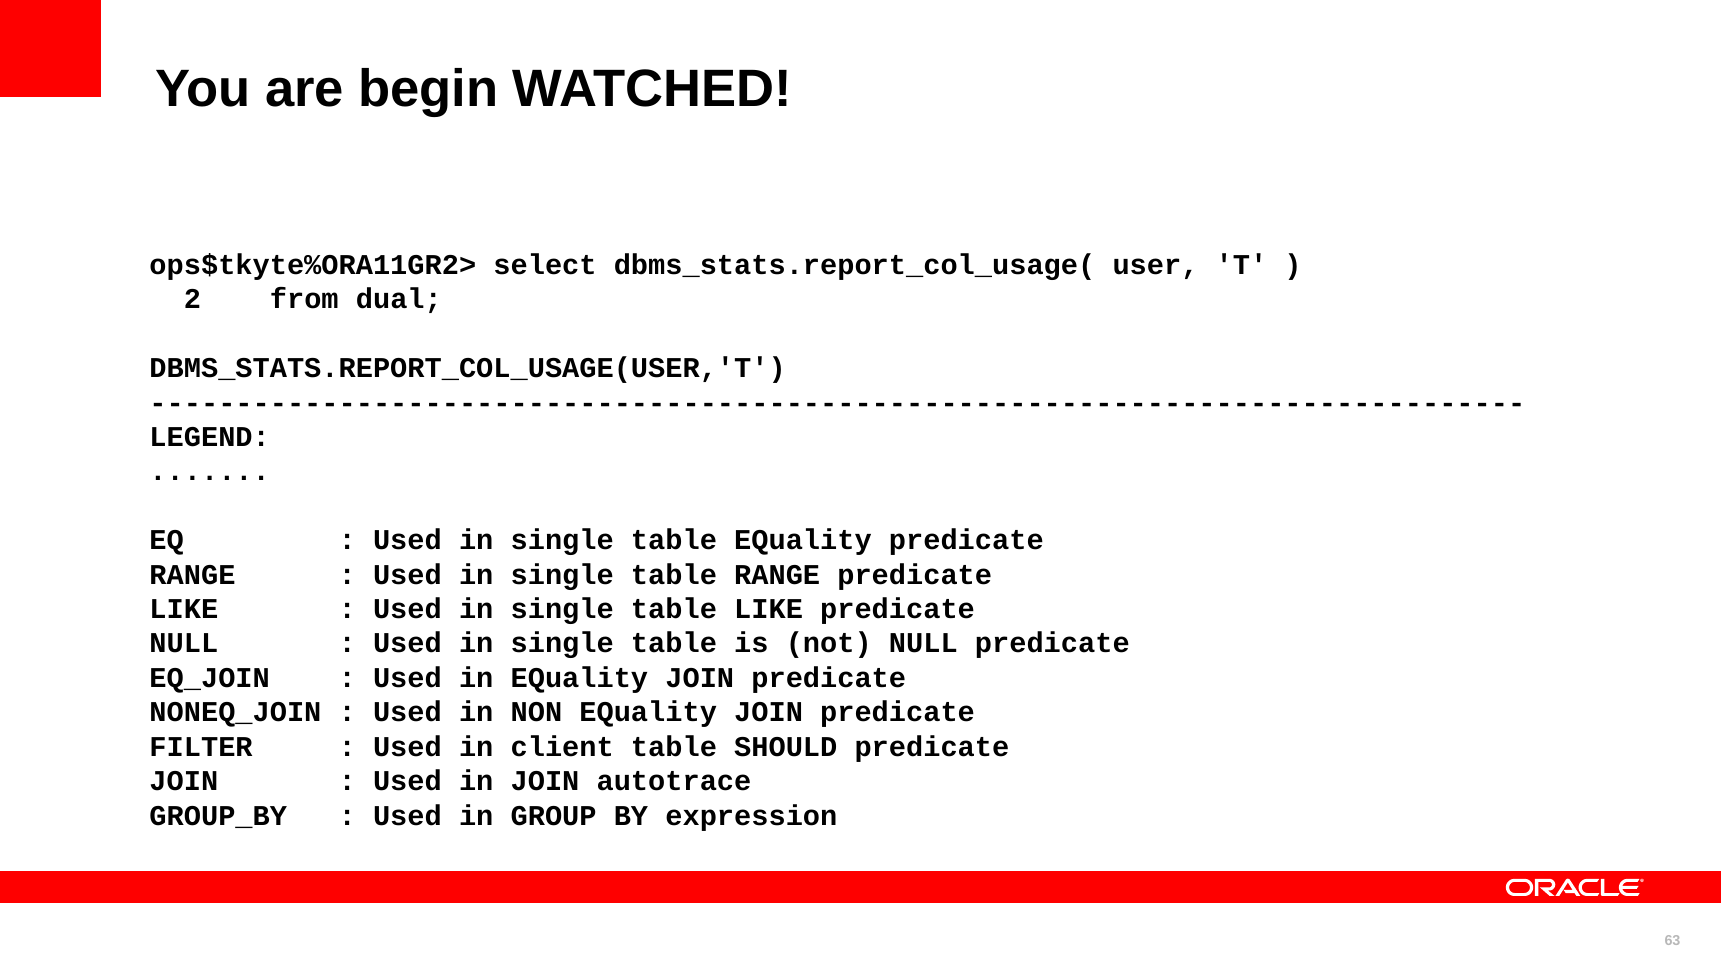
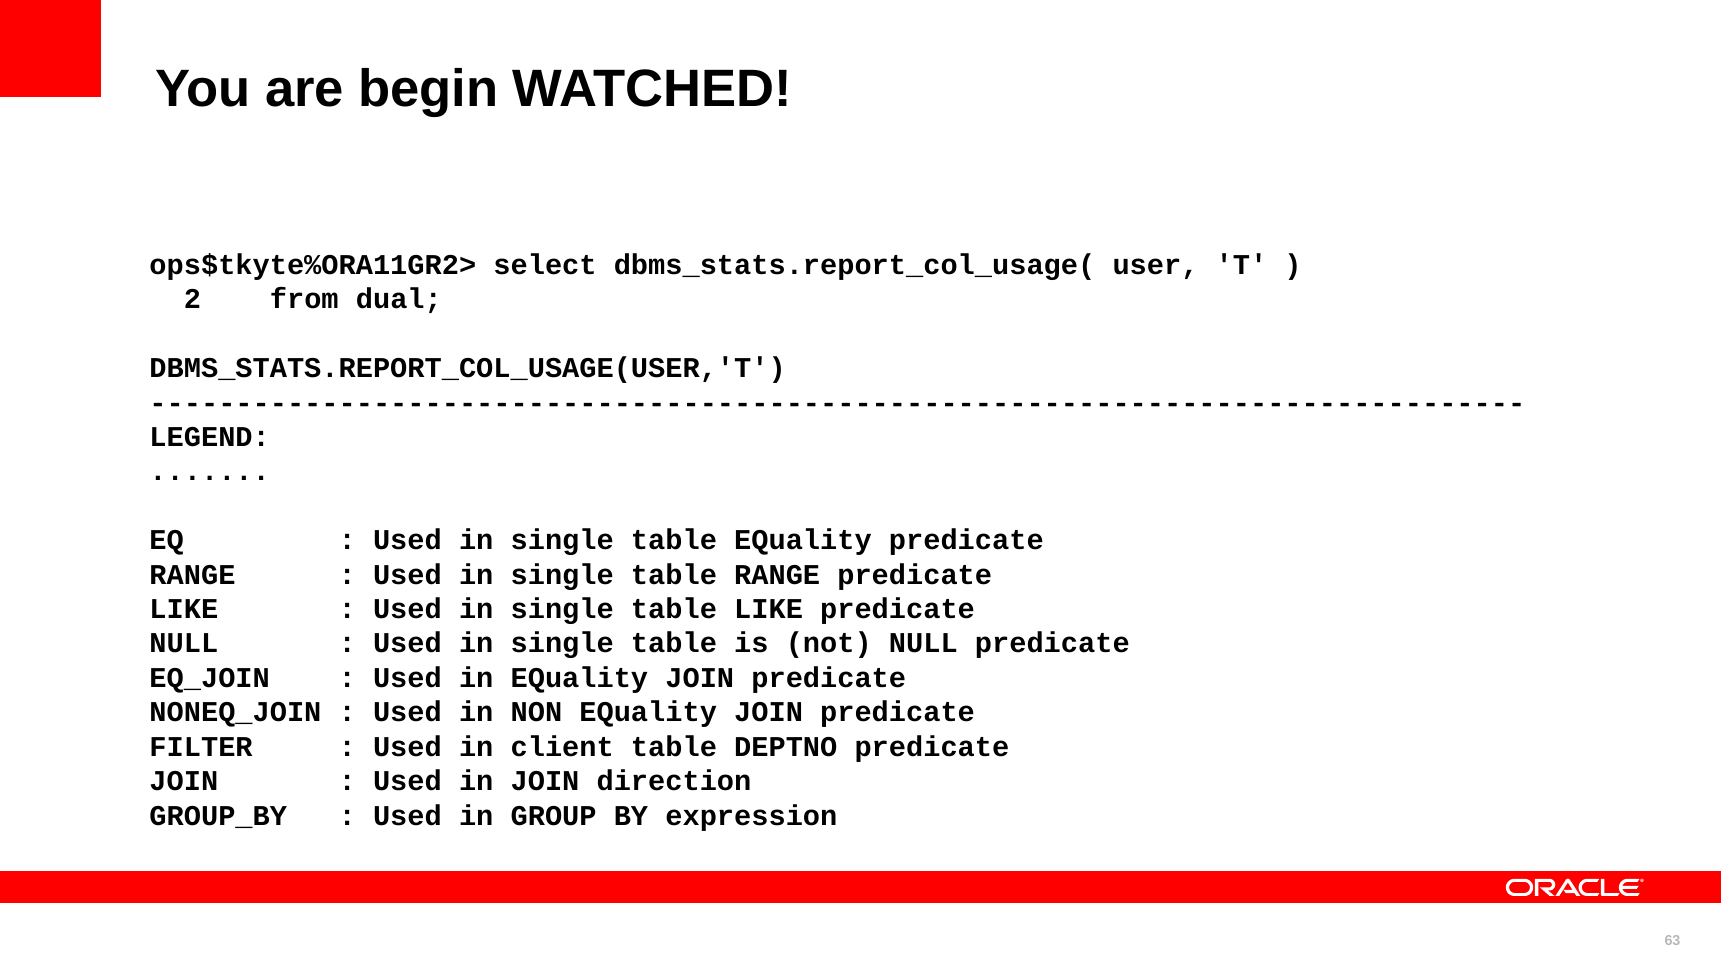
SHOULD: SHOULD -> DEPTNO
autotrace: autotrace -> direction
